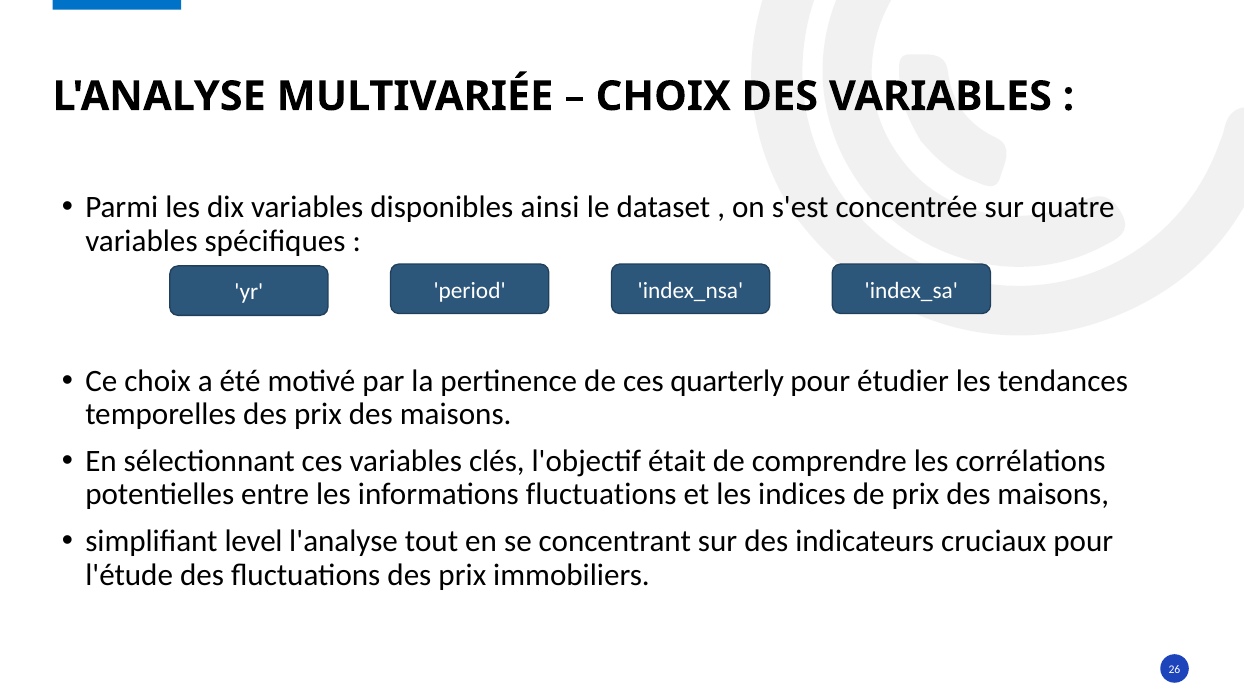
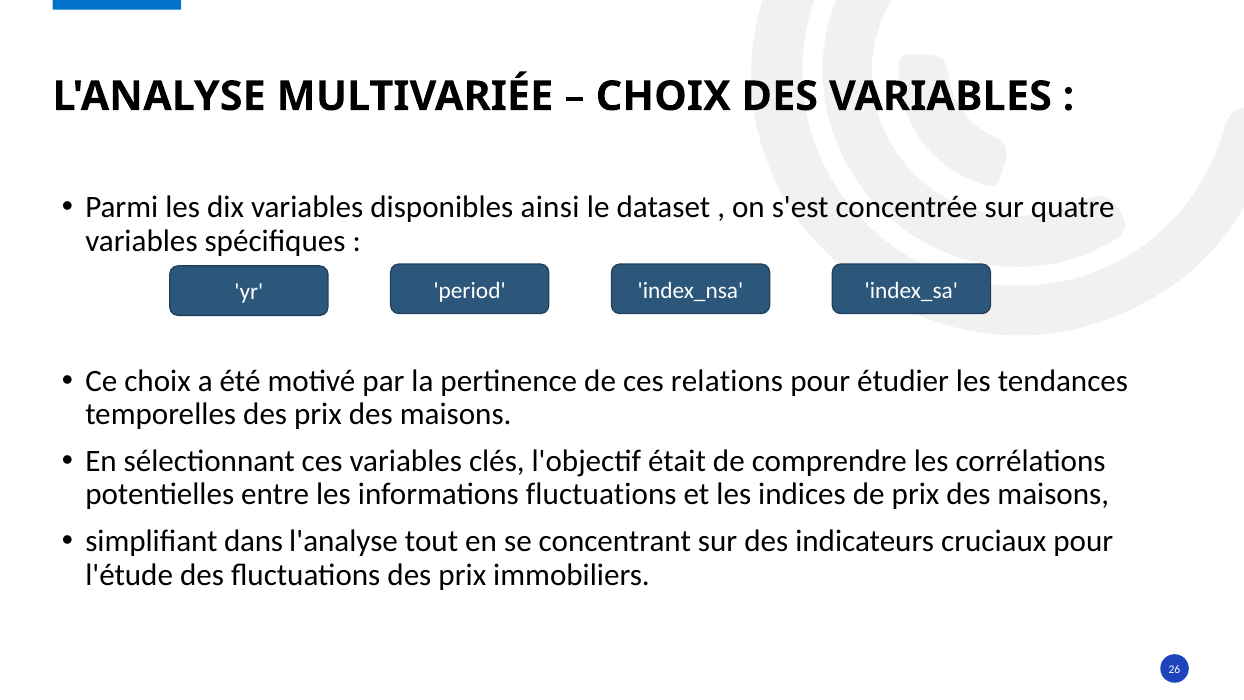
quarterly: quarterly -> relations
level: level -> dans
